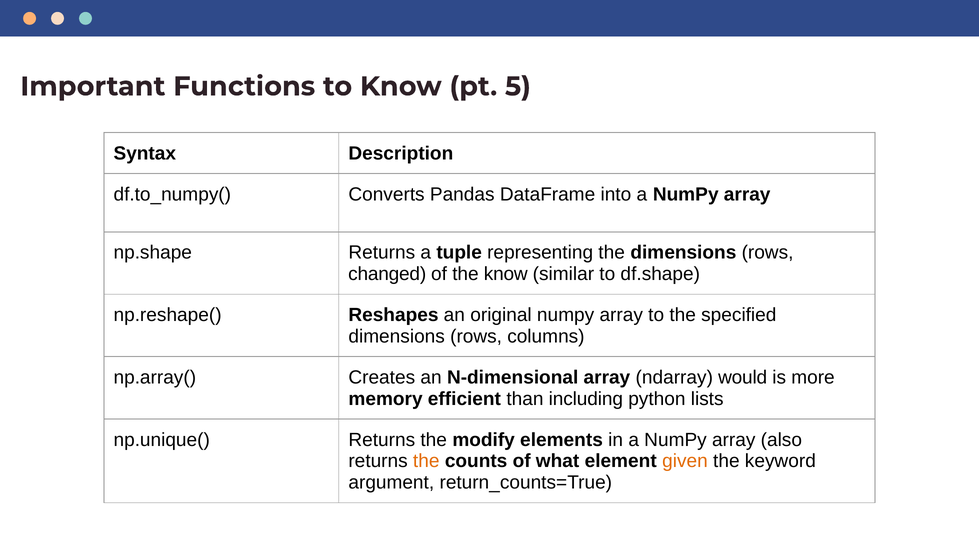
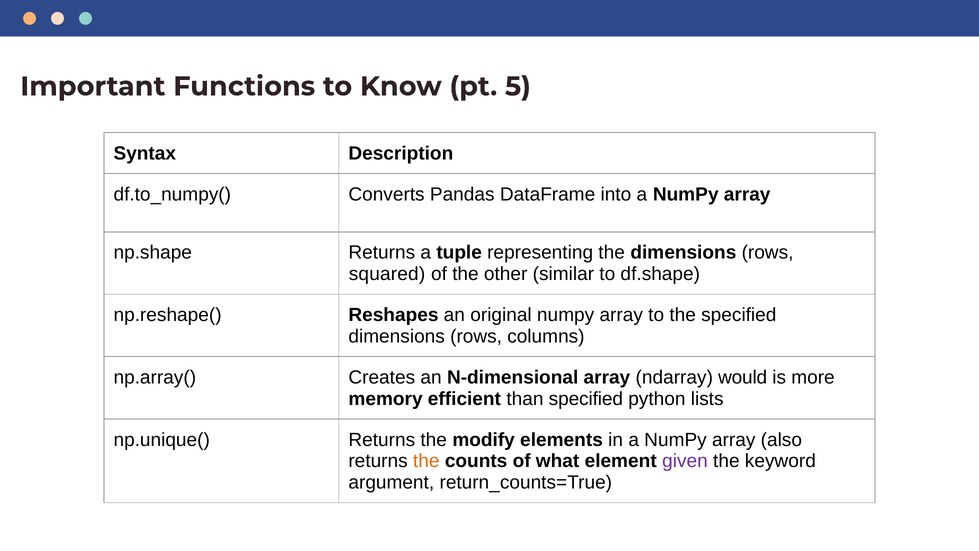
changed: changed -> squared
the know: know -> other
than including: including -> specified
given colour: orange -> purple
